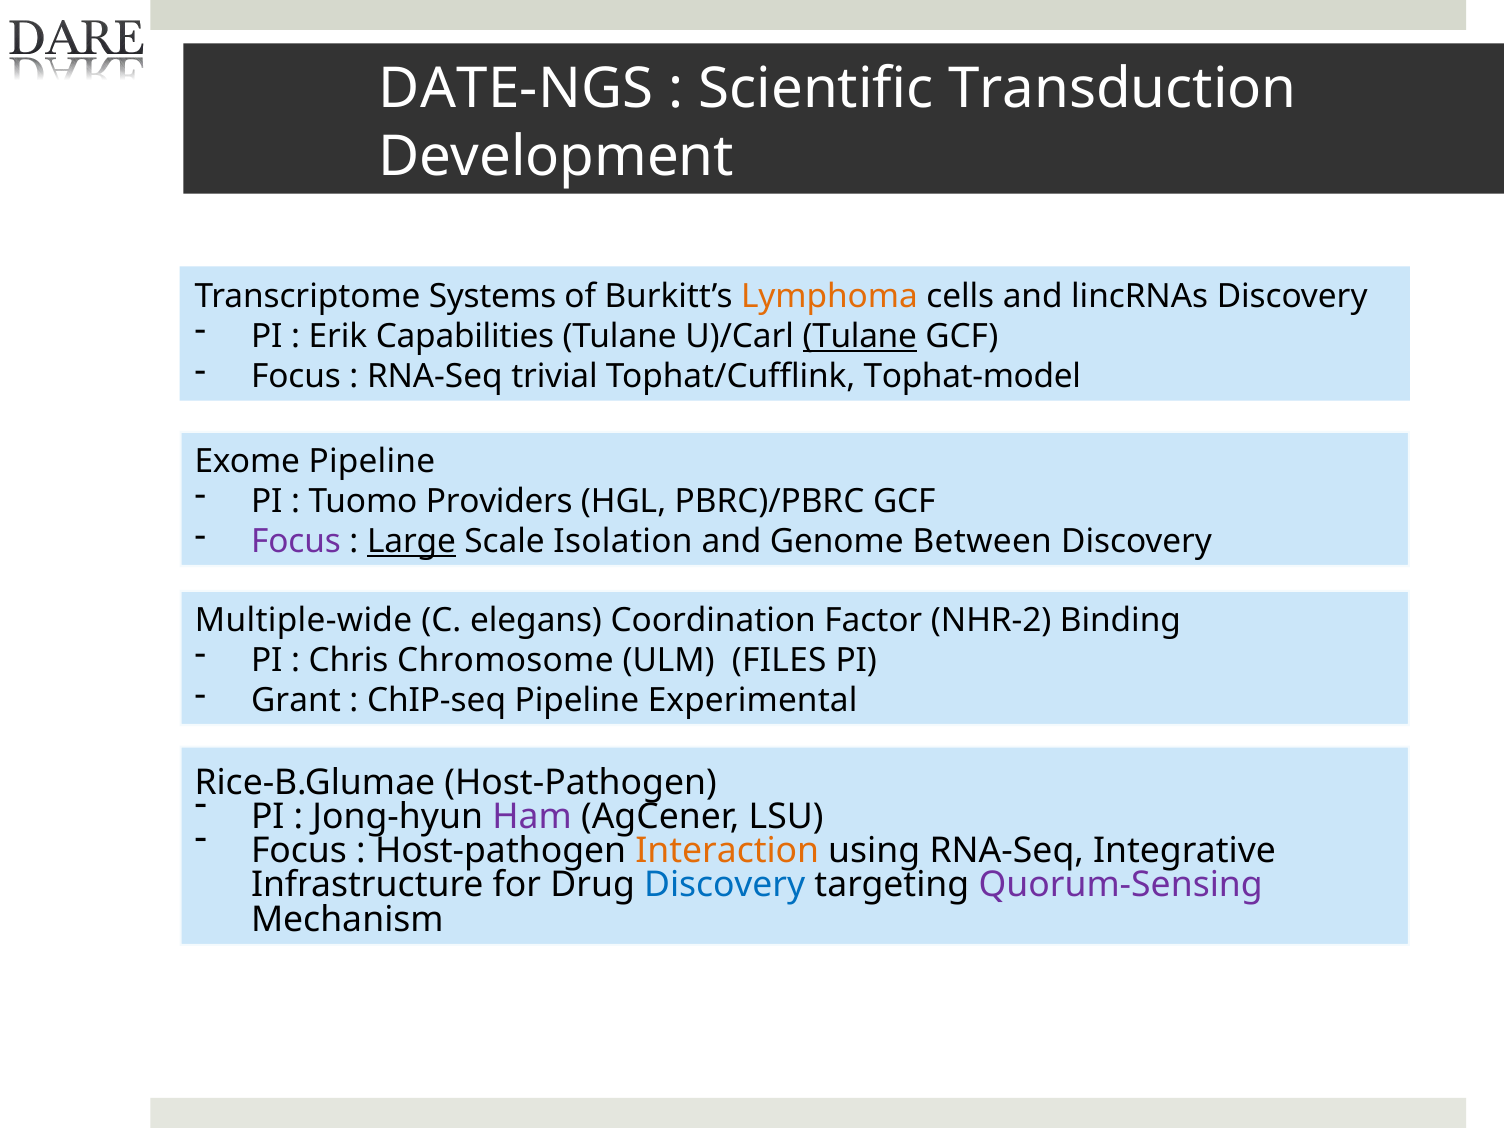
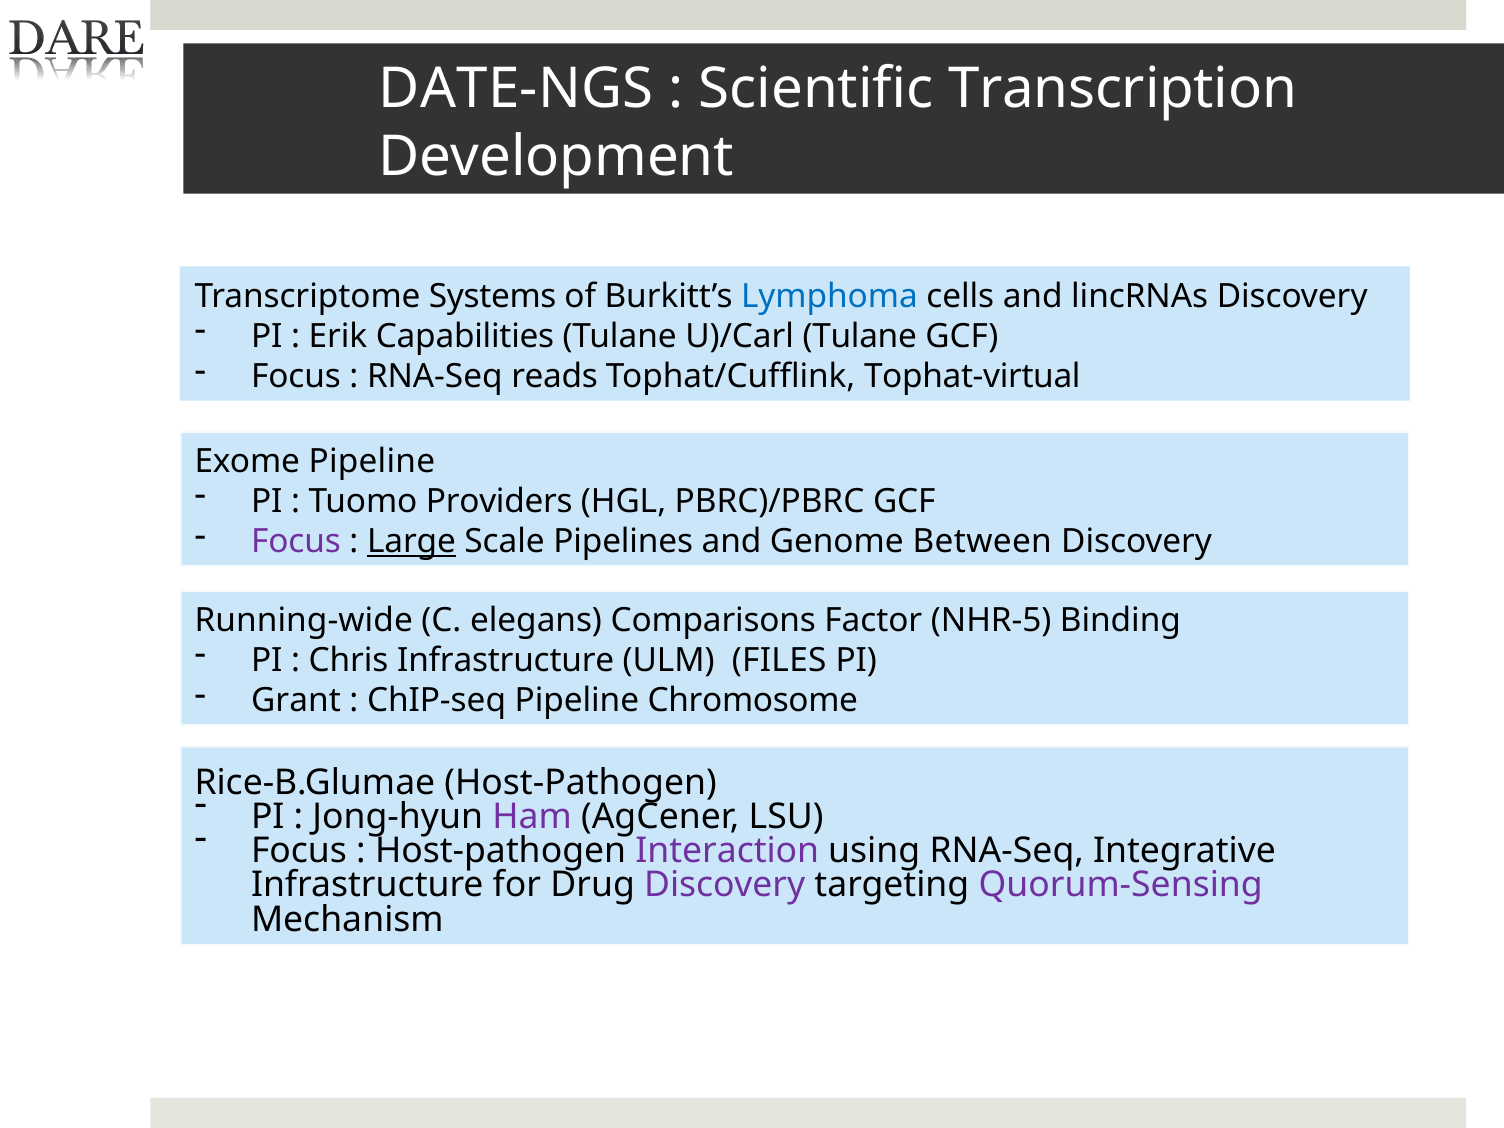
Transduction: Transduction -> Transcription
Lymphoma colour: orange -> blue
Tulane at (860, 336) underline: present -> none
trivial: trivial -> reads
Tophat-model: Tophat-model -> Tophat-virtual
Isolation: Isolation -> Pipelines
Multiple-wide: Multiple-wide -> Running-wide
Coordination: Coordination -> Comparisons
NHR-2: NHR-2 -> NHR-5
Chris Chromosome: Chromosome -> Infrastructure
Experimental: Experimental -> Chromosome
Interaction colour: orange -> purple
Discovery at (725, 885) colour: blue -> purple
